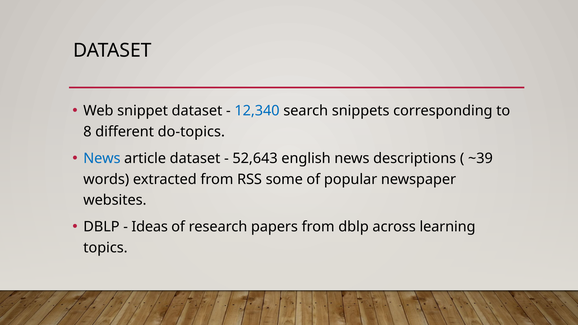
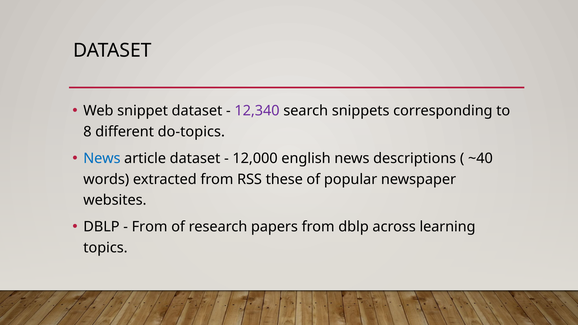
12,340 colour: blue -> purple
52,643: 52,643 -> 12,000
~39: ~39 -> ~40
some: some -> these
Ideas at (150, 227): Ideas -> From
